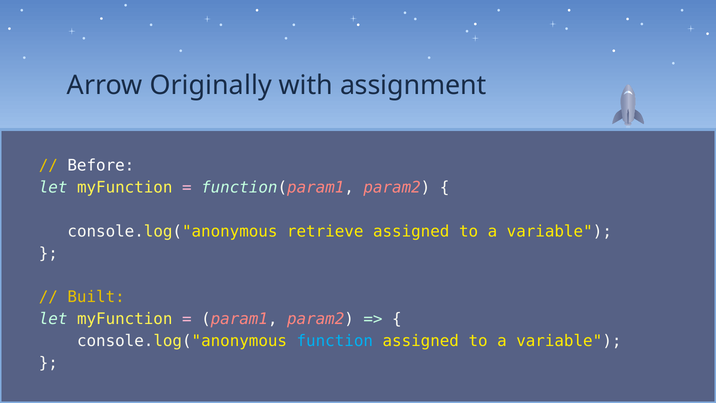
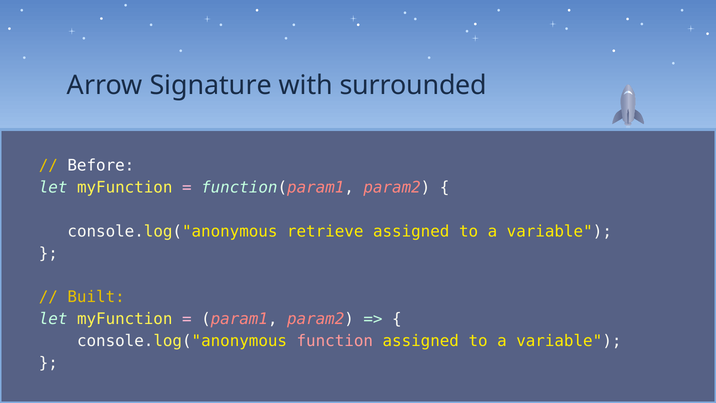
Originally: Originally -> Signature
assignment: assignment -> surrounded
function colour: light blue -> pink
